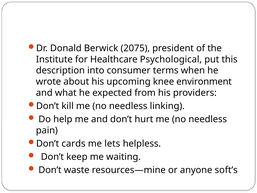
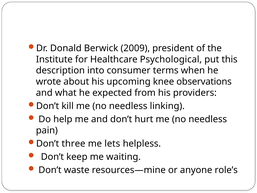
2075: 2075 -> 2009
environment: environment -> observations
cards: cards -> three
soft’s: soft’s -> role’s
